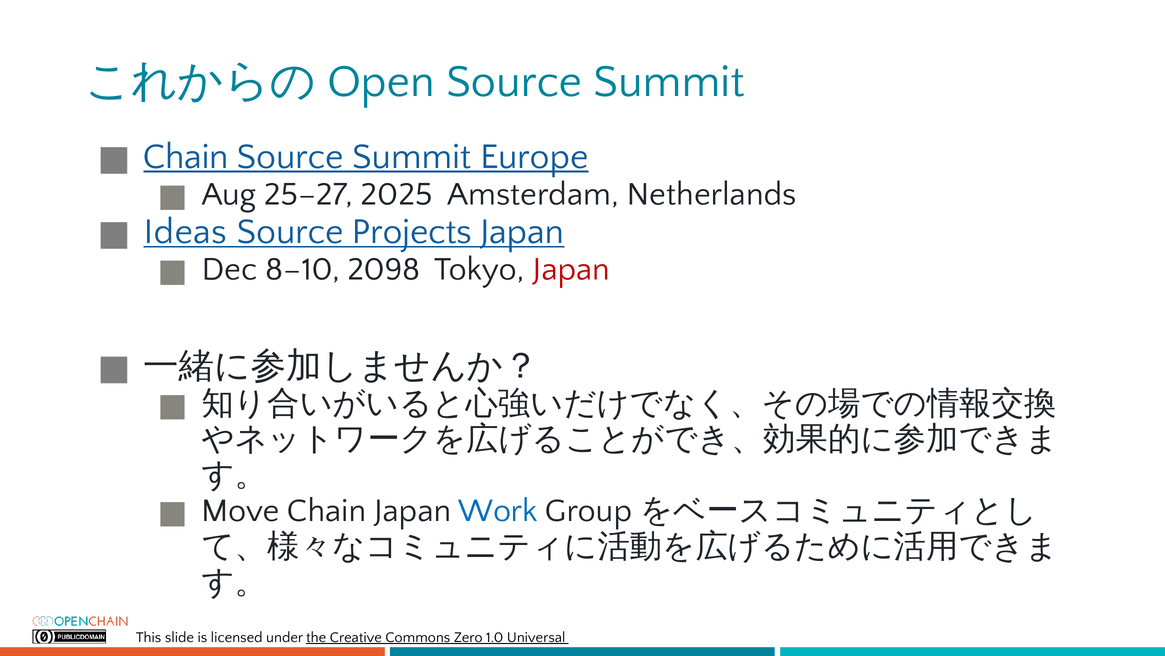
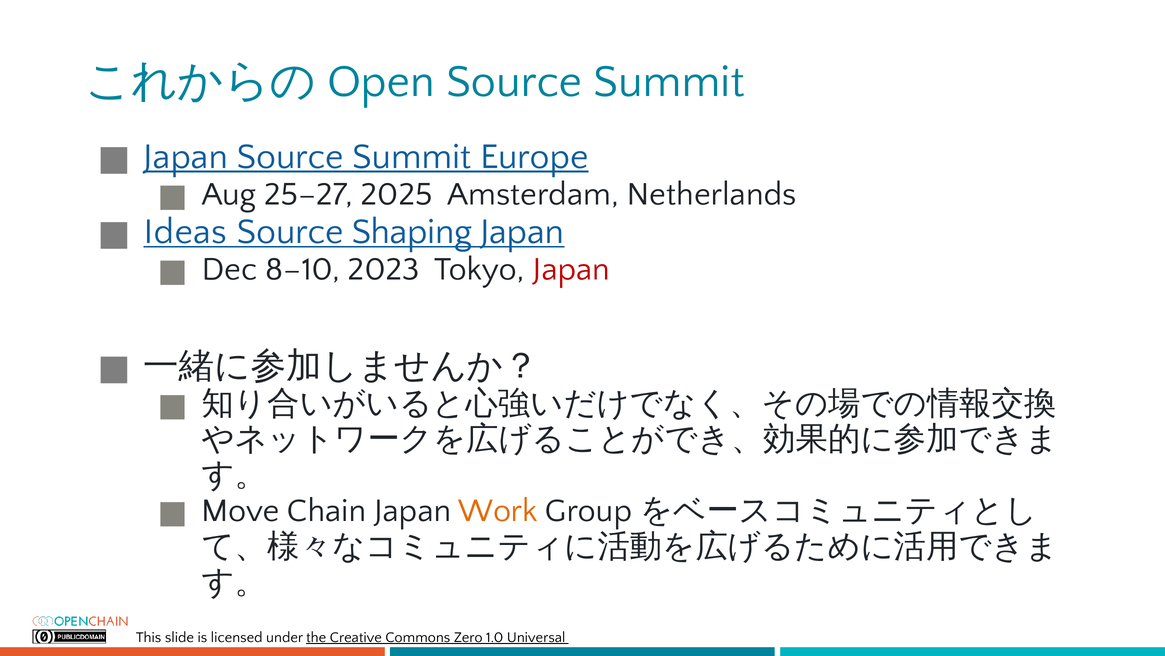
Chain at (186, 156): Chain -> Japan
Projects: Projects -> Shaping
2098: 2098 -> 2023
Work colour: blue -> orange
